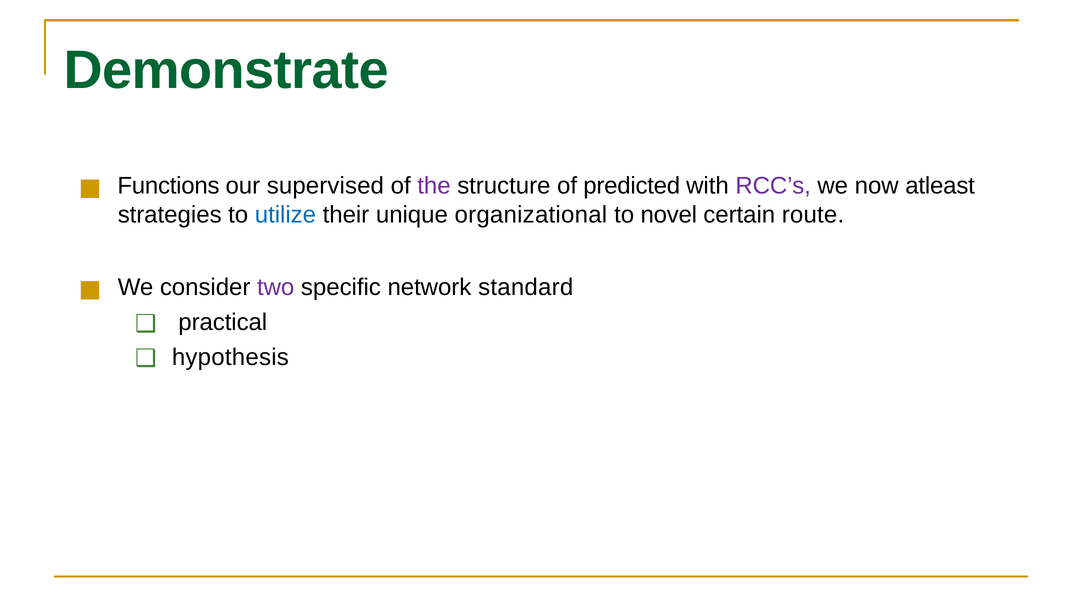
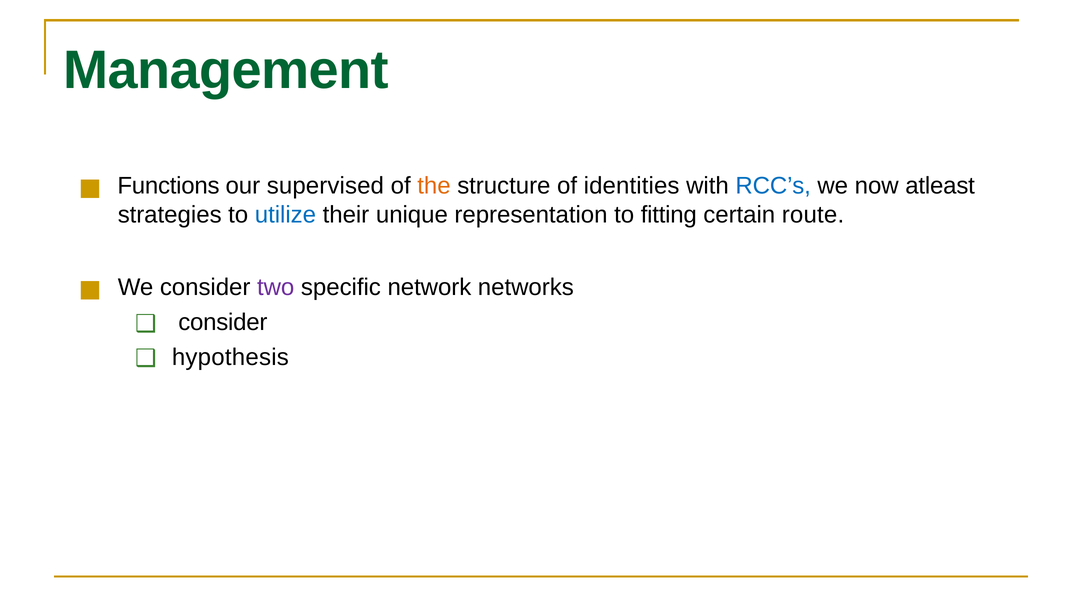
Demonstrate: Demonstrate -> Management
the colour: purple -> orange
predicted: predicted -> identities
RCC’s colour: purple -> blue
organizational: organizational -> representation
novel: novel -> fitting
standard: standard -> networks
practical at (223, 322): practical -> consider
